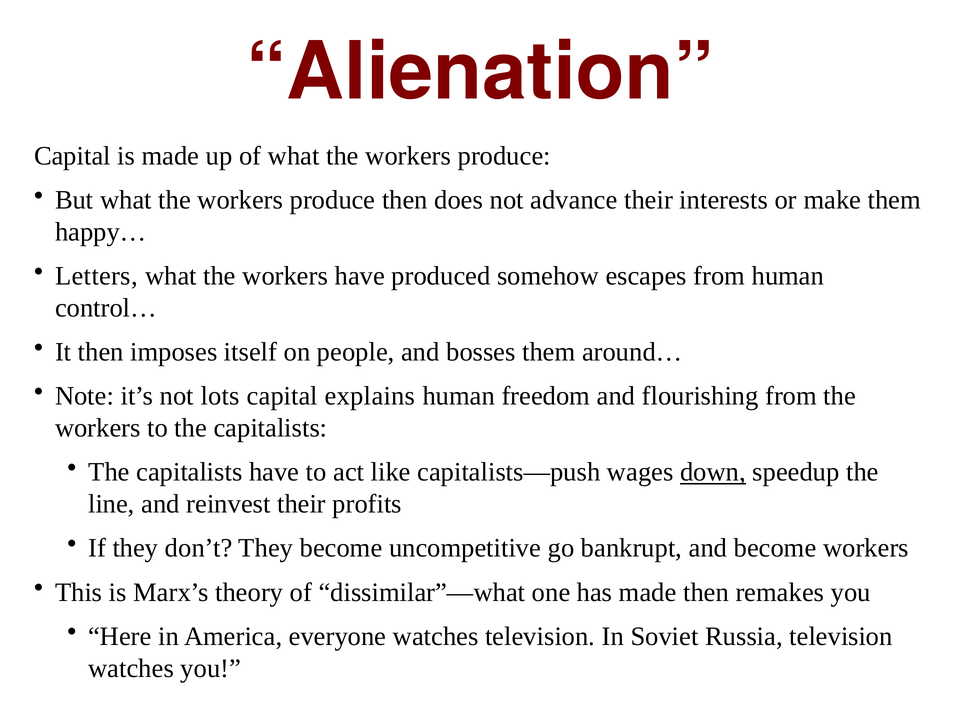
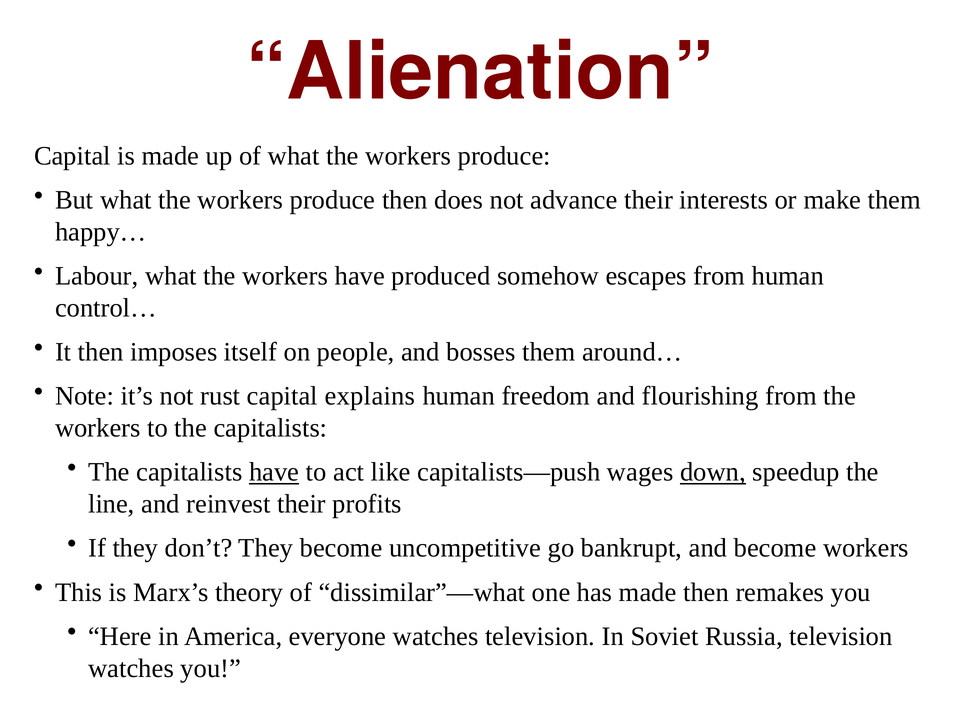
Letters: Letters -> Labour
lots: lots -> rust
have at (274, 472) underline: none -> present
